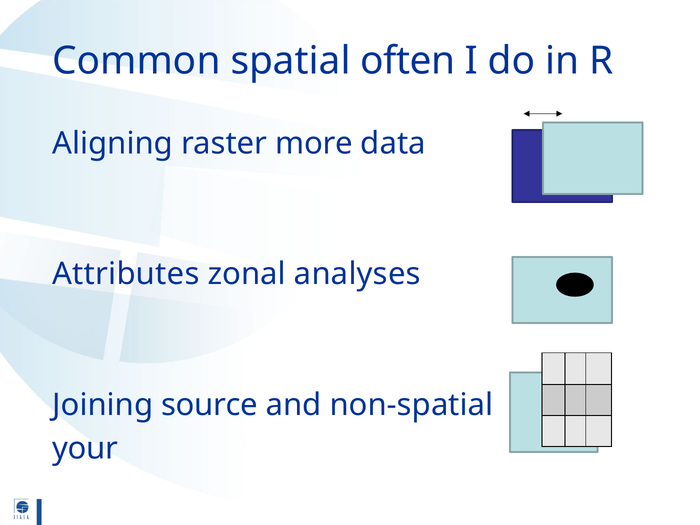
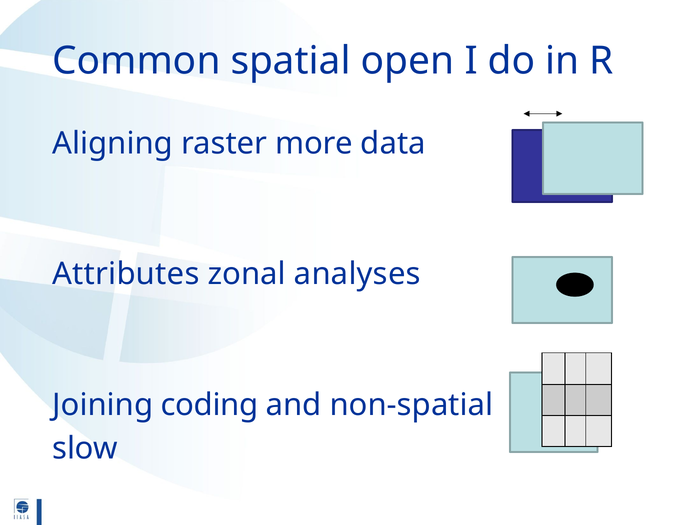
often: often -> open
source: source -> coding
your: your -> slow
